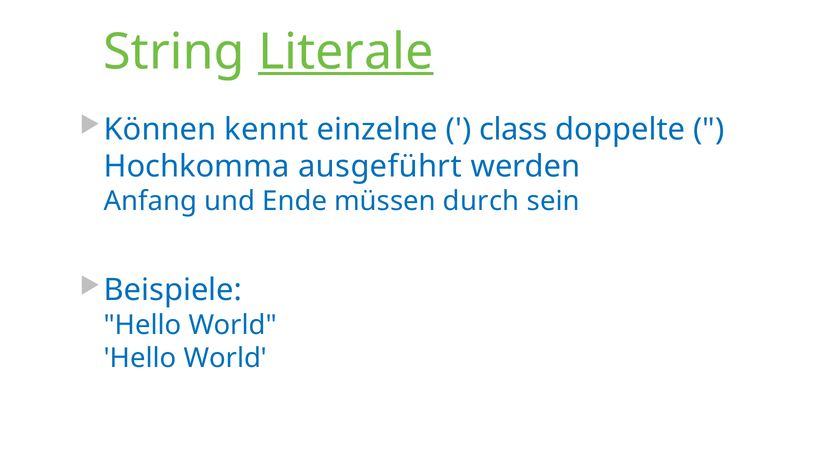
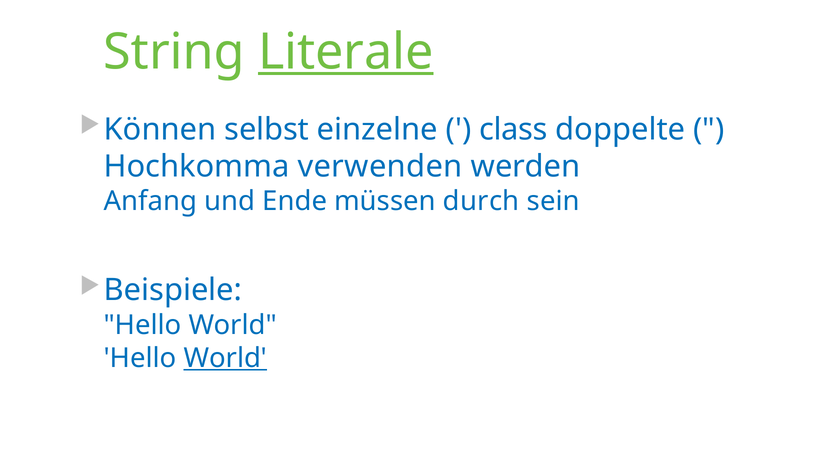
kennt: kennt -> selbst
ausgeführt: ausgeführt -> verwenden
World at (225, 358) underline: none -> present
